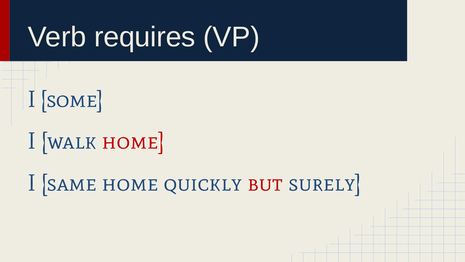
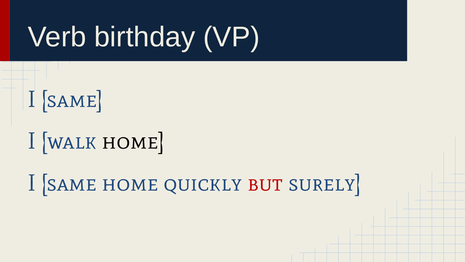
requires: requires -> birthday
some at (72, 99): some -> same
home at (133, 141) colour: red -> black
